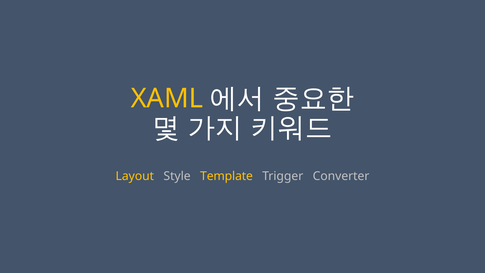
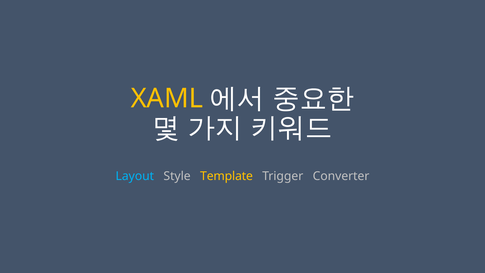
Layout colour: yellow -> light blue
